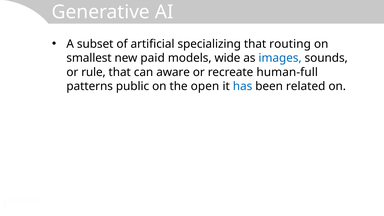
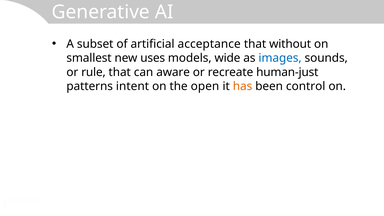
specializing: specializing -> acceptance
routing: routing -> without
paid: paid -> uses
human-full: human-full -> human-just
public: public -> intent
has colour: blue -> orange
related: related -> control
